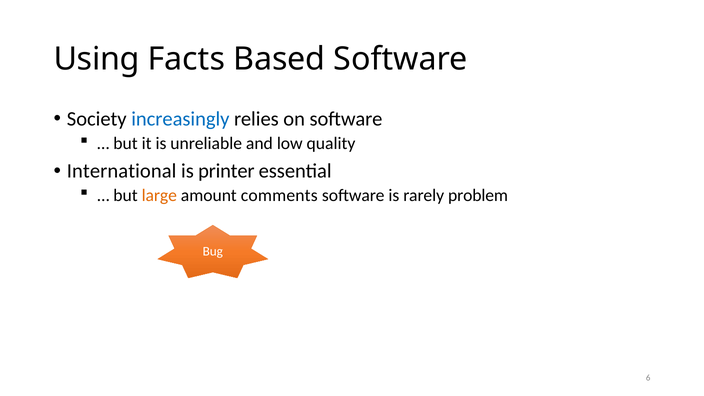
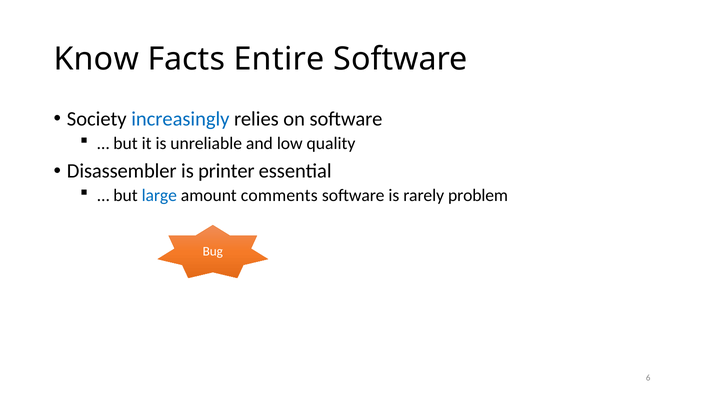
Using: Using -> Know
Based: Based -> Entire
International: International -> Disassembler
large colour: orange -> blue
